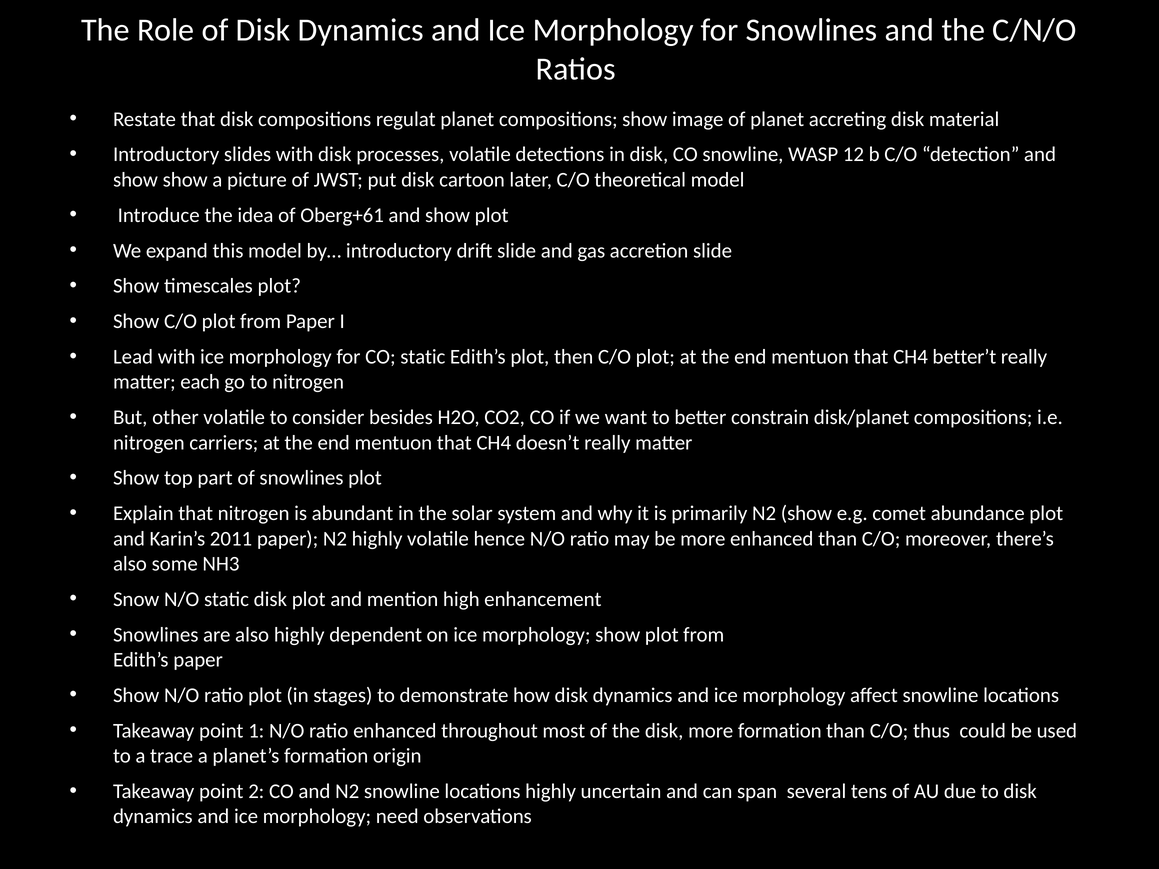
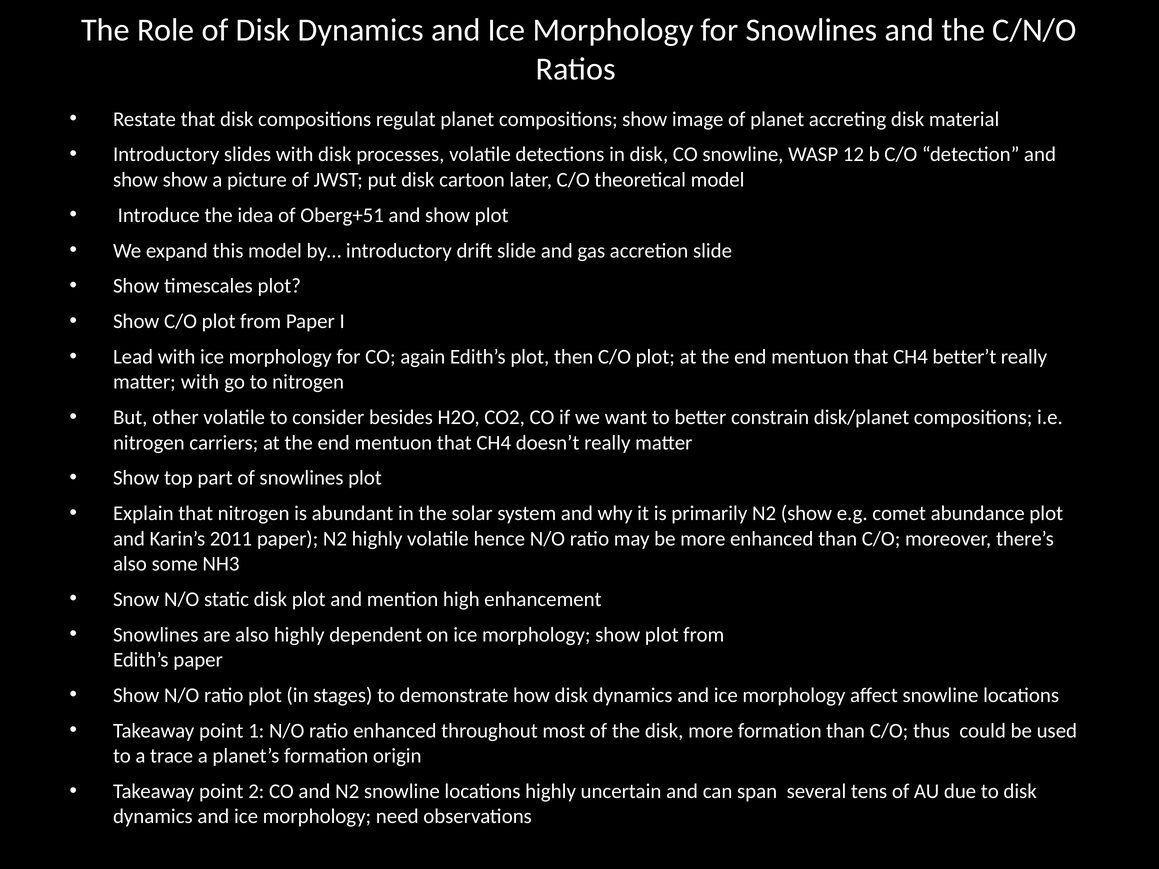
Oberg+61: Oberg+61 -> Oberg+51
CO static: static -> again
matter each: each -> with
